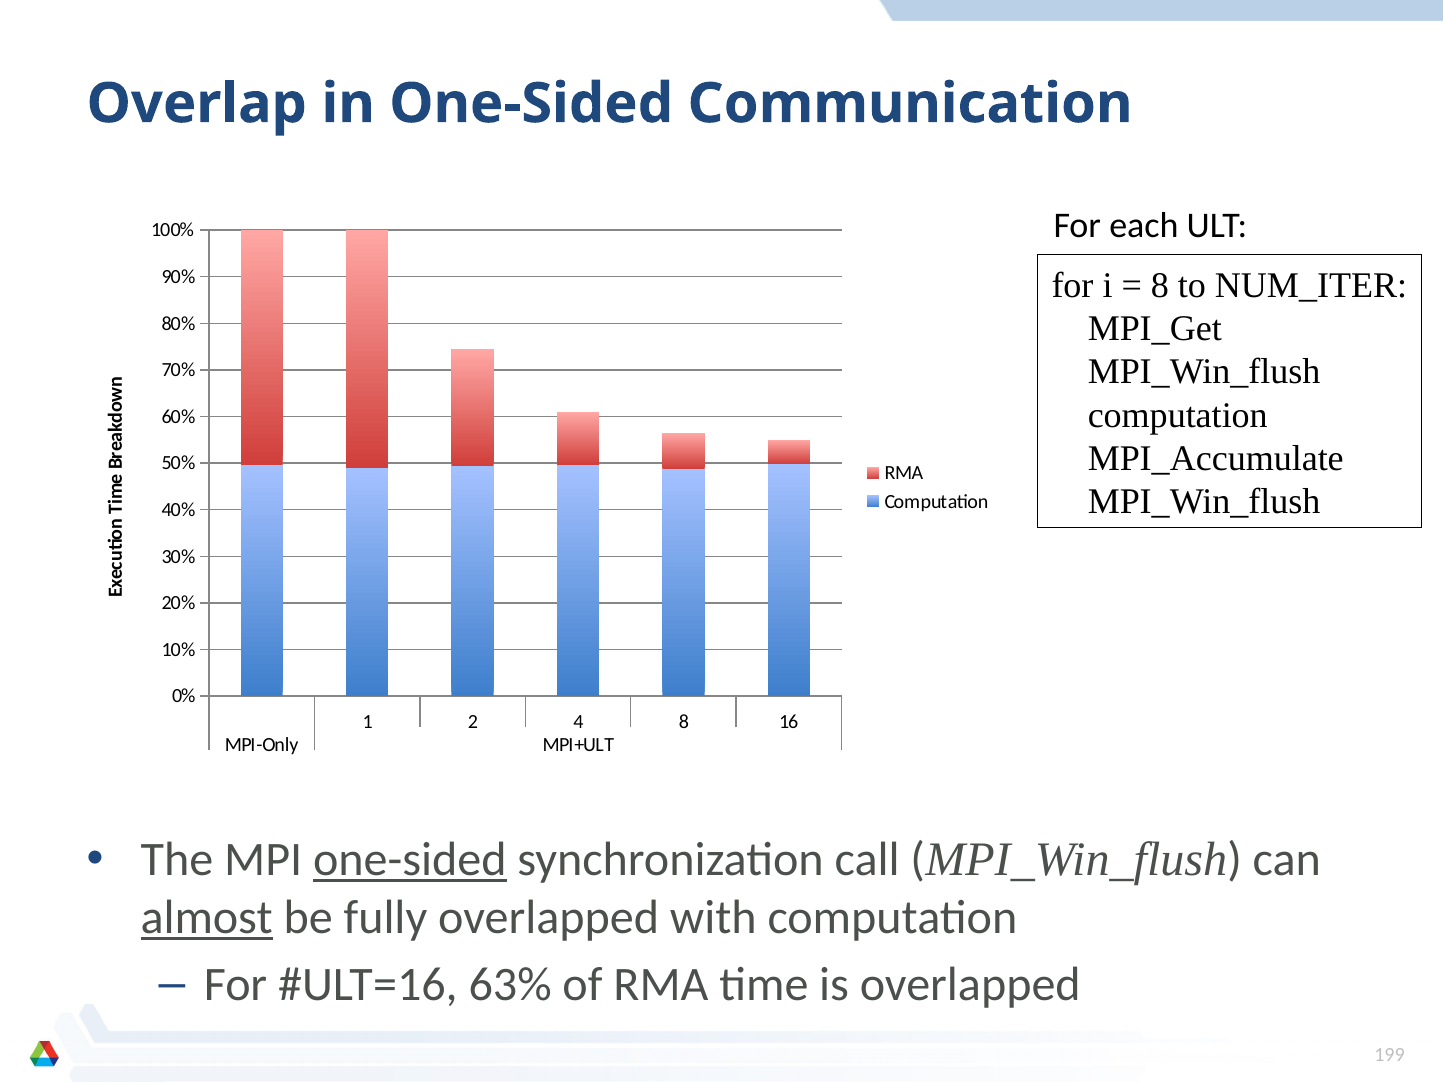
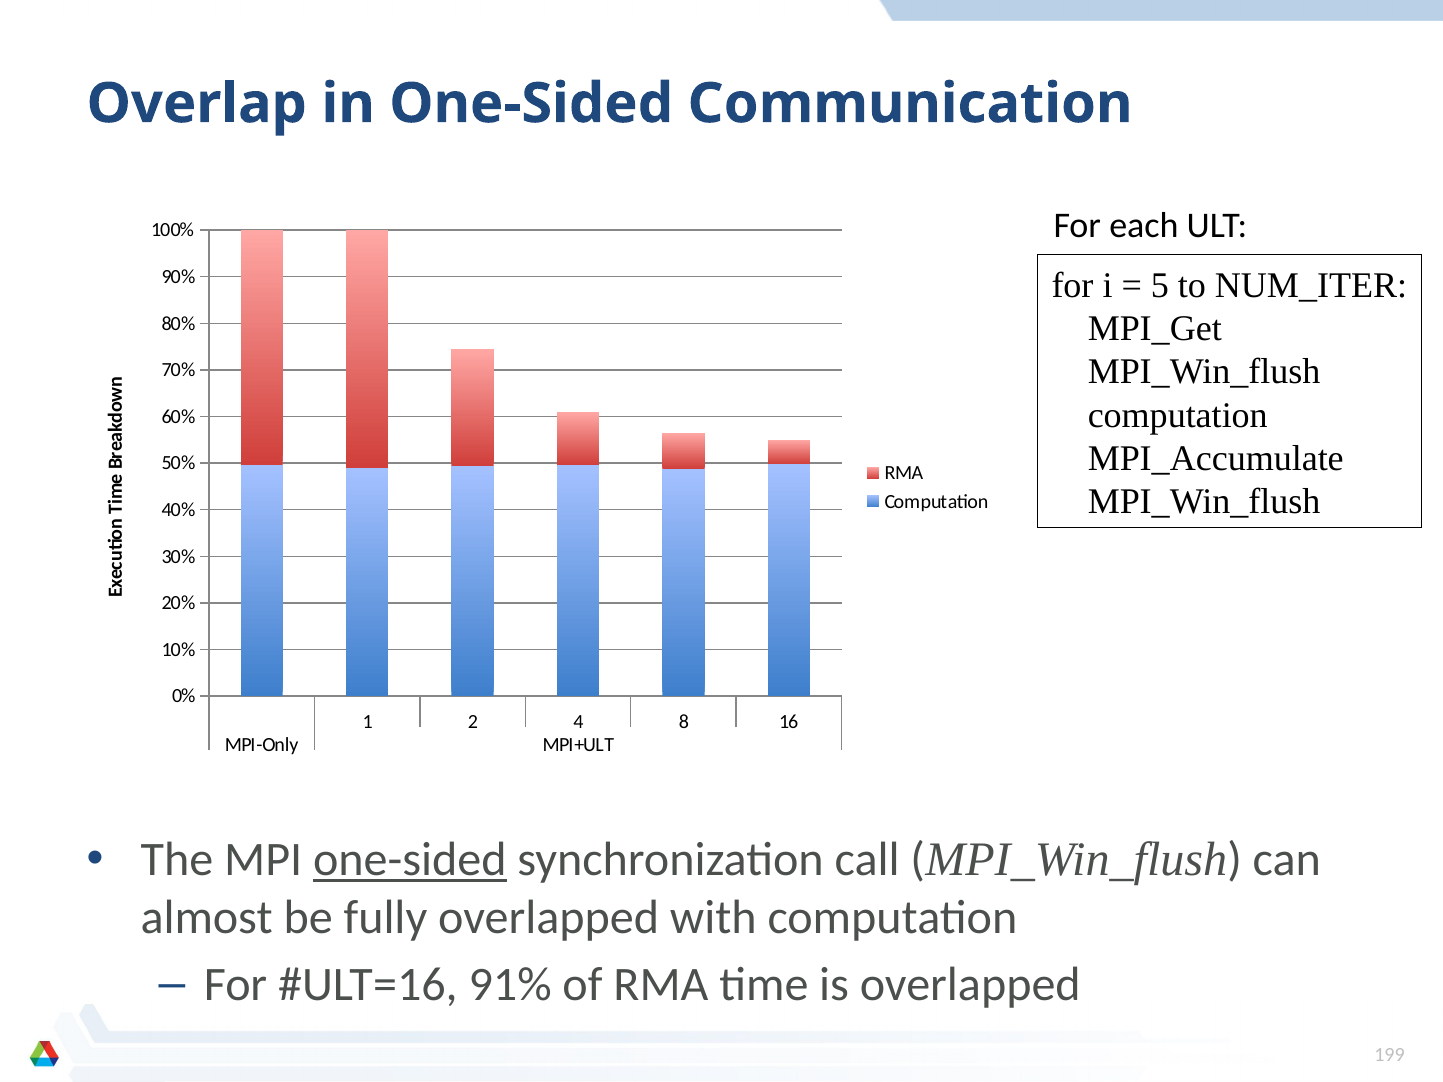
8 at (1160, 285): 8 -> 5
almost underline: present -> none
63%: 63% -> 91%
